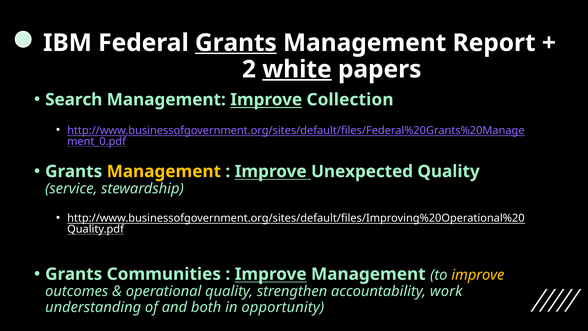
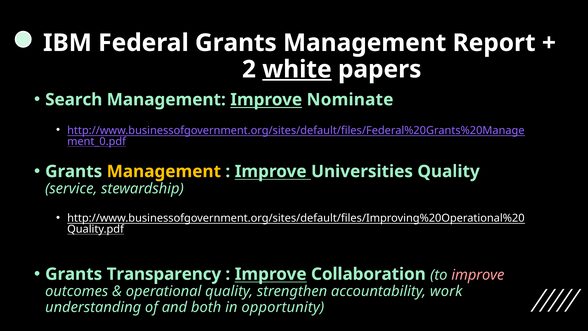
Grants at (236, 43) underline: present -> none
Collection: Collection -> Nominate
Unexpected: Unexpected -> Universities
Communities: Communities -> Transparency
Improve Management: Management -> Collaboration
improve at (478, 275) colour: yellow -> pink
